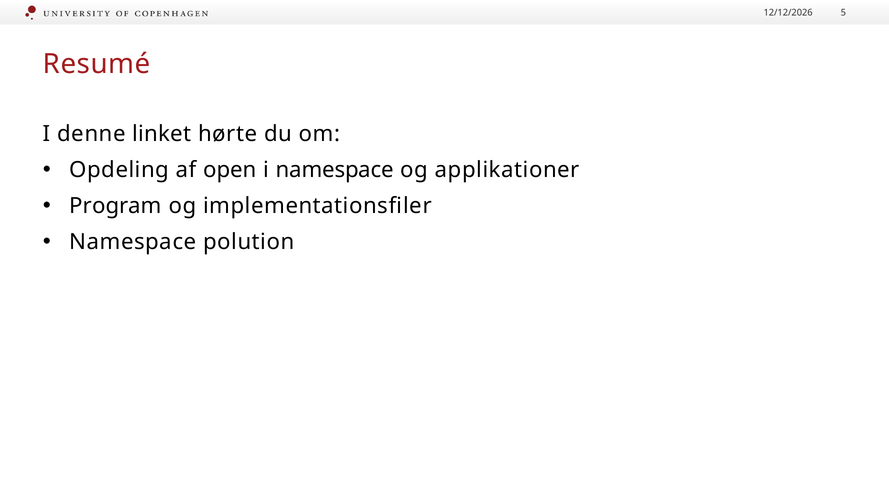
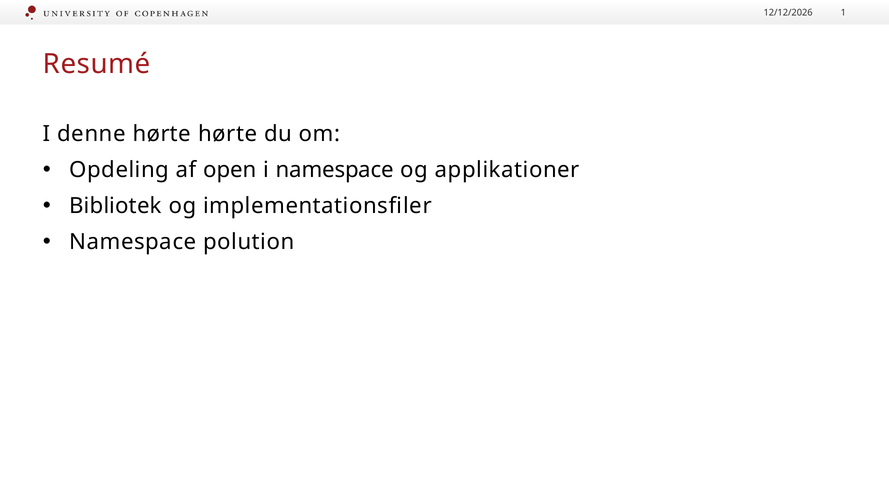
5: 5 -> 1
denne linket: linket -> hørte
Program: Program -> Bibliotek
